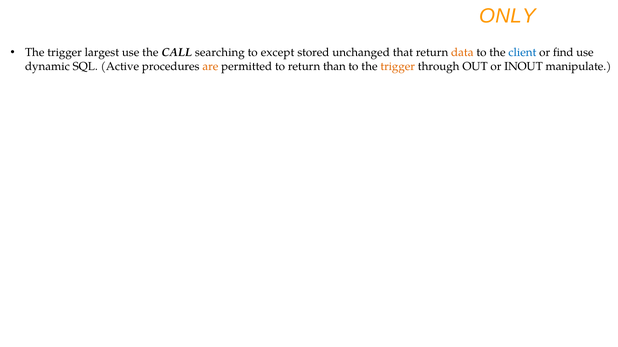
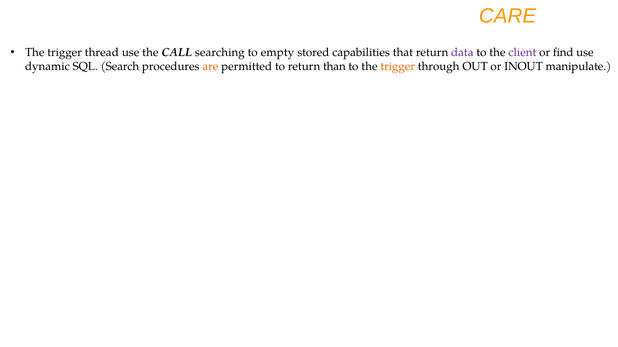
ONLY: ONLY -> CARE
largest: largest -> thread
except: except -> empty
unchanged: unchanged -> capabilities
data colour: orange -> purple
client colour: blue -> purple
Active: Active -> Search
